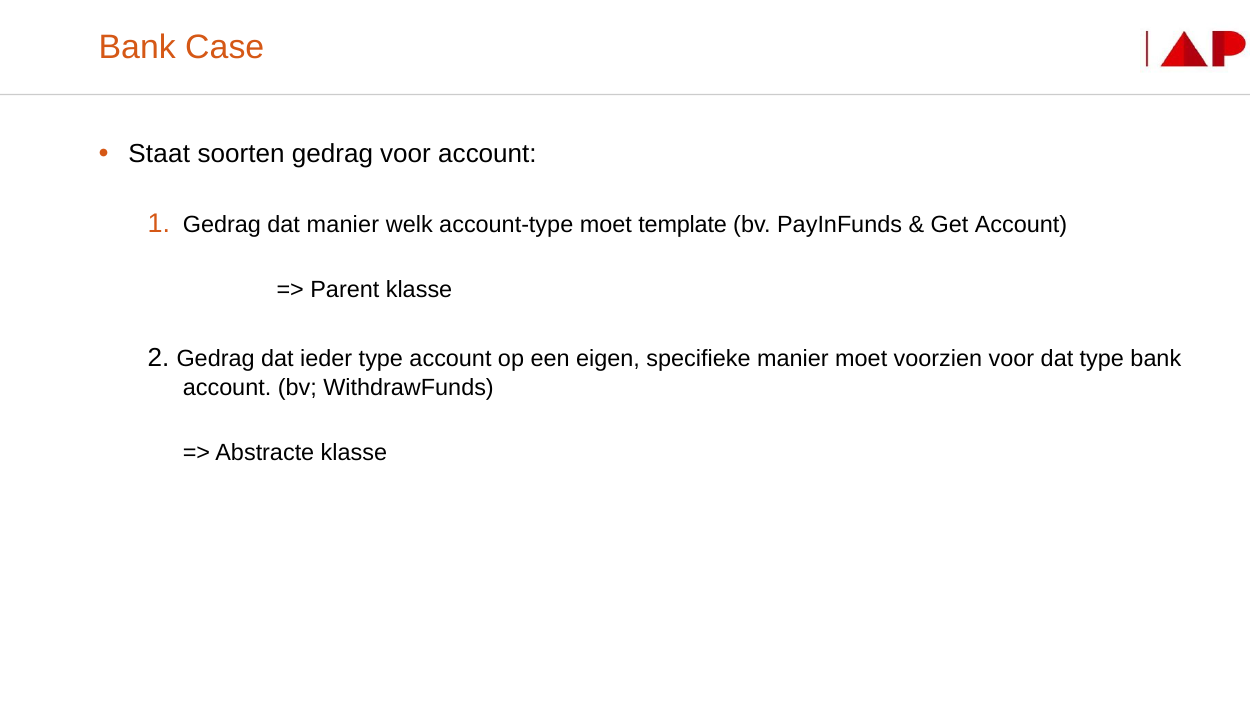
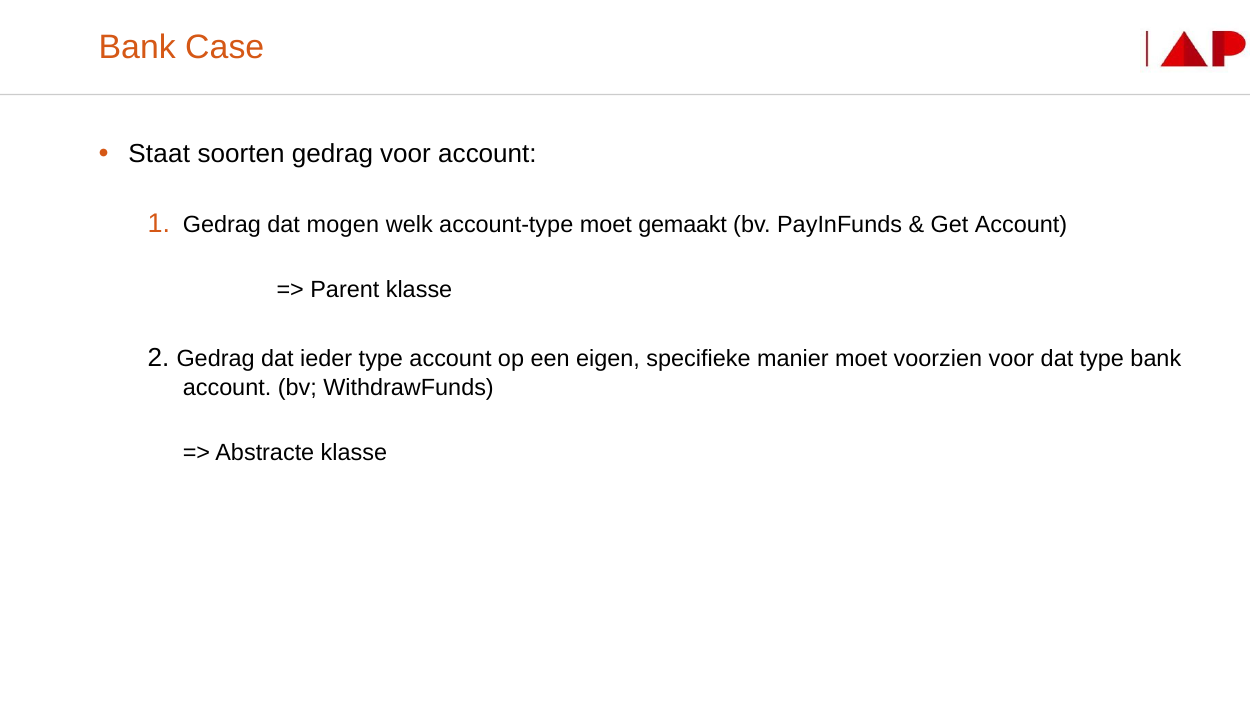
dat manier: manier -> mogen
template: template -> gemaakt
